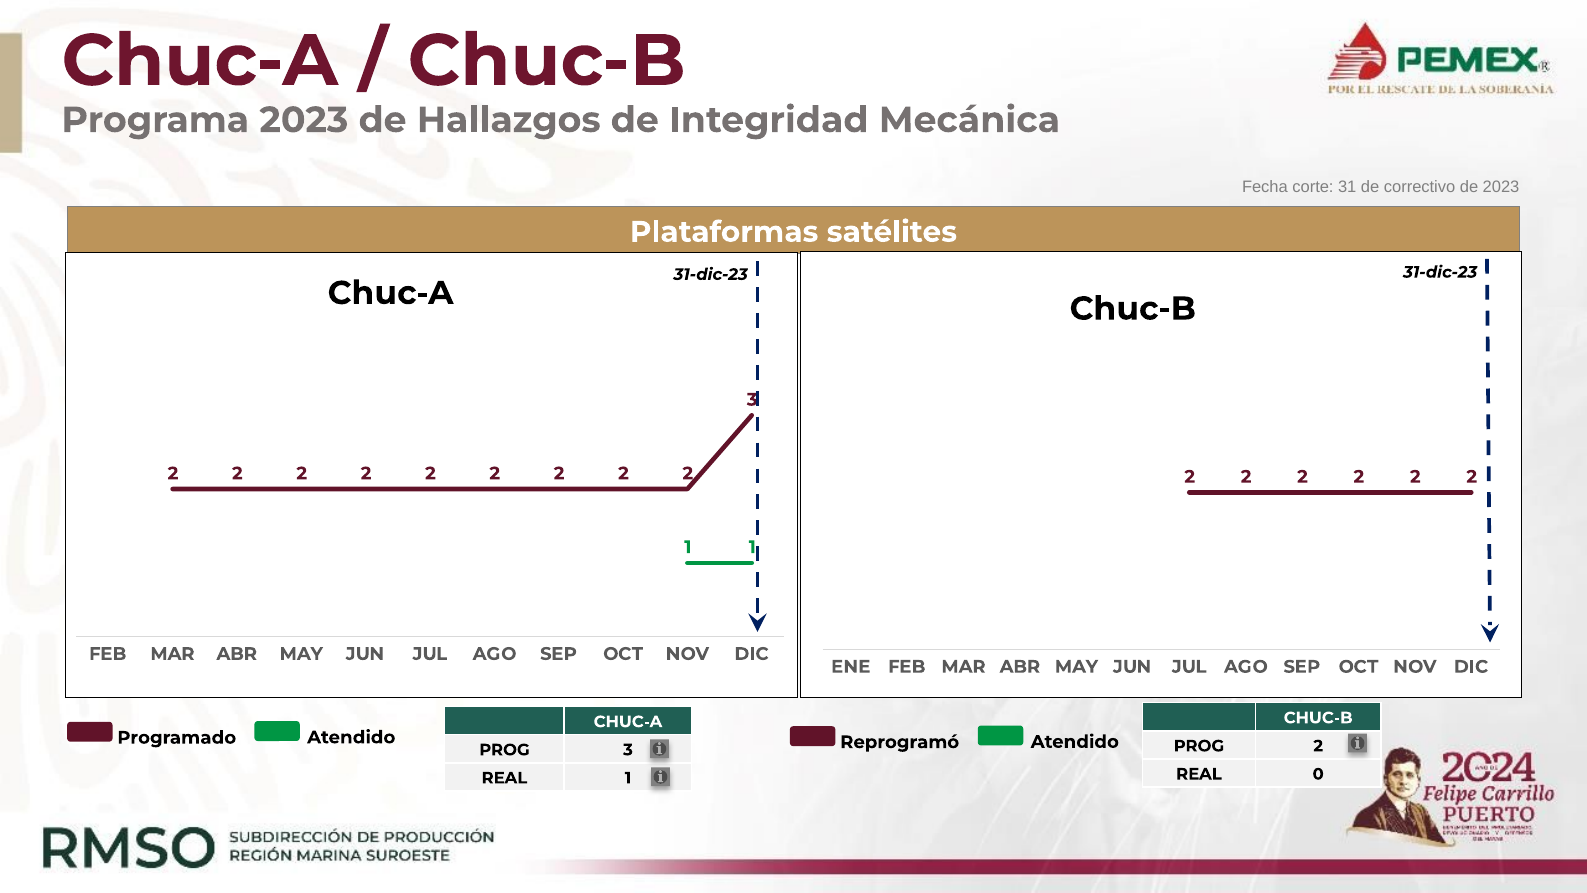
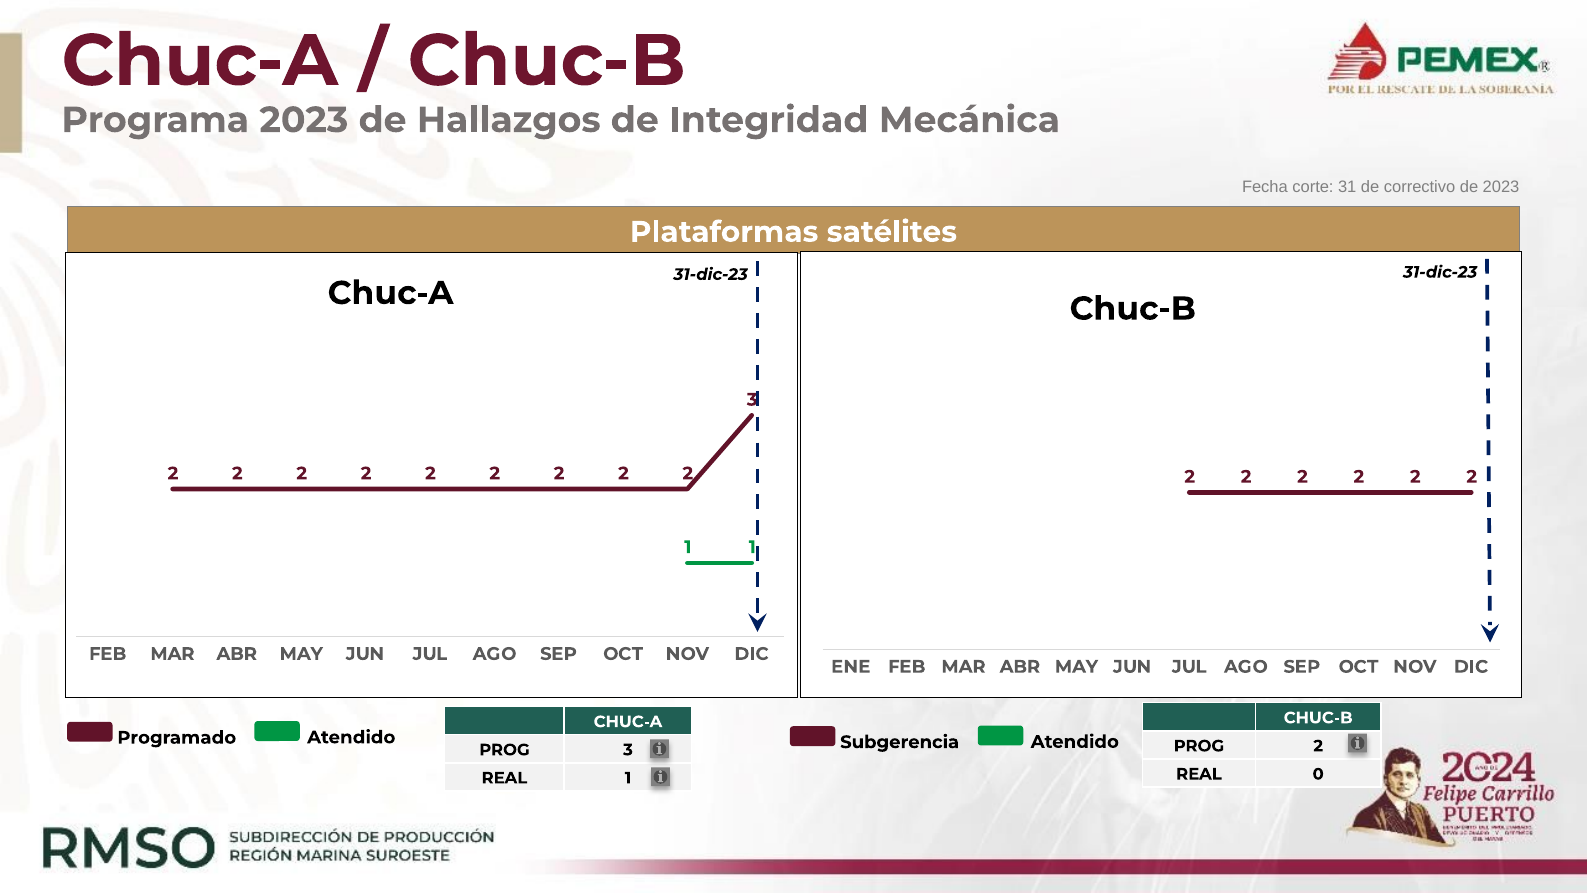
Reprogramó: Reprogramó -> Subgerencia
